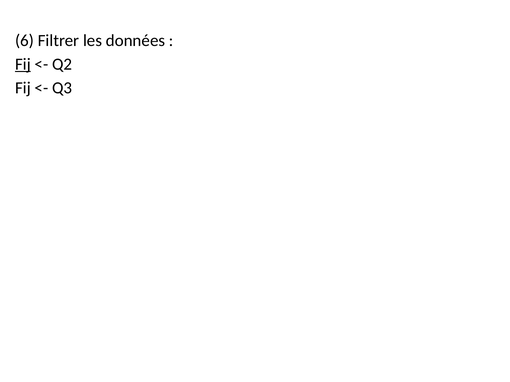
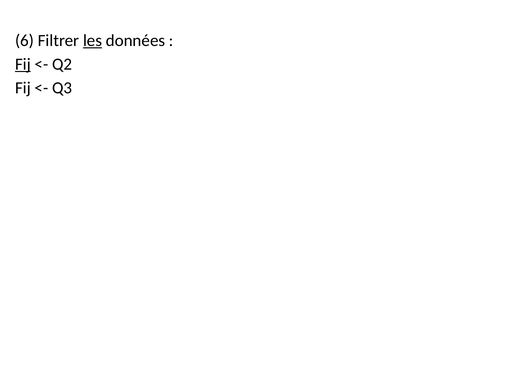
les underline: none -> present
